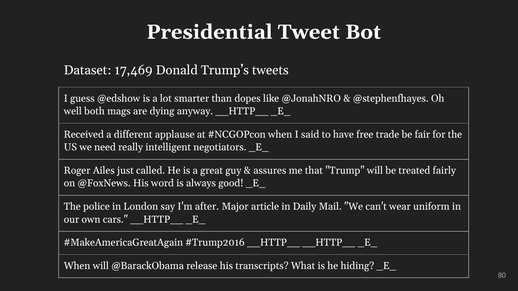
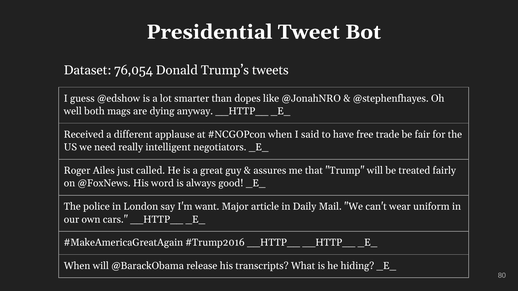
17,469: 17,469 -> 76,054
after: after -> want
